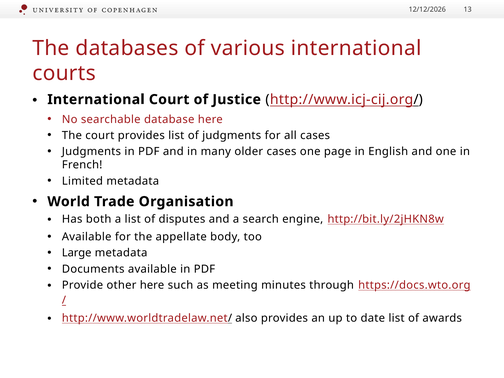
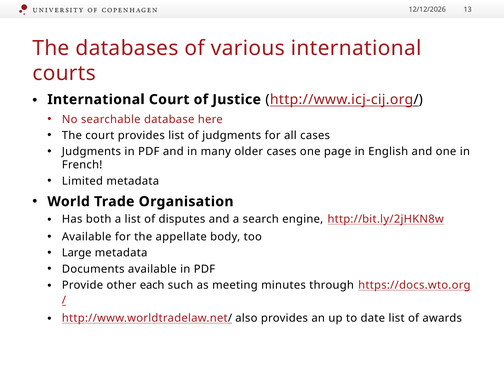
other here: here -> each
